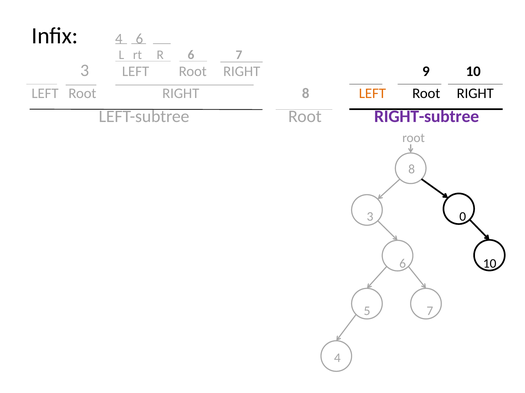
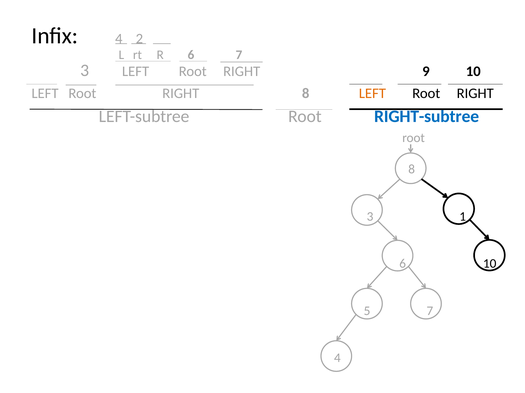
4 6: 6 -> 2
RIGHT-subtree colour: purple -> blue
0: 0 -> 1
